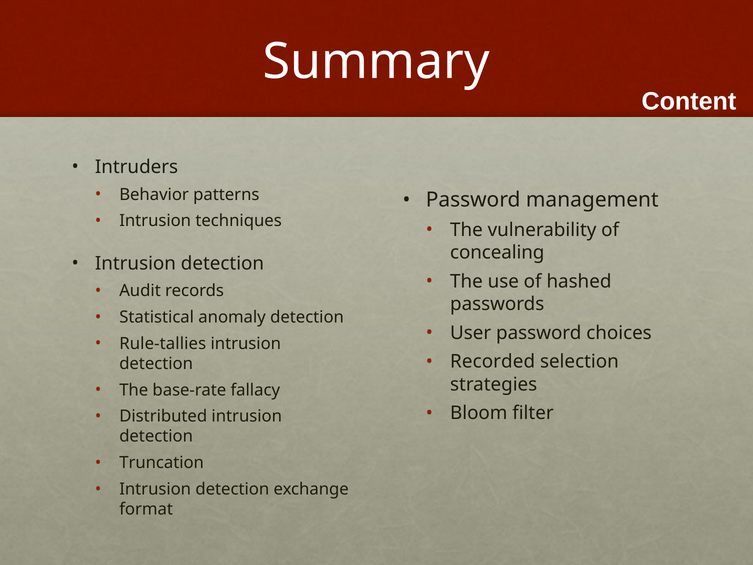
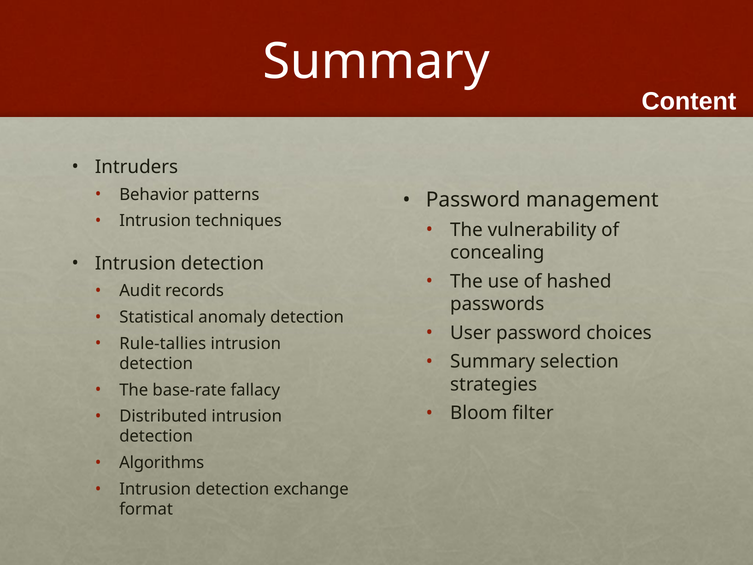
Recorded at (493, 362): Recorded -> Summary
Truncation: Truncation -> Algorithms
